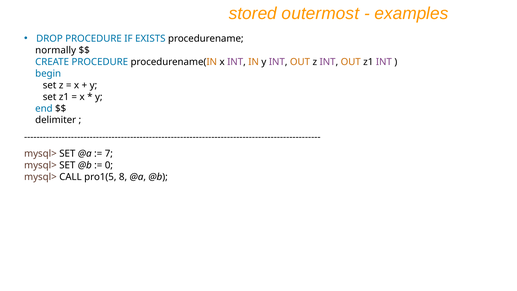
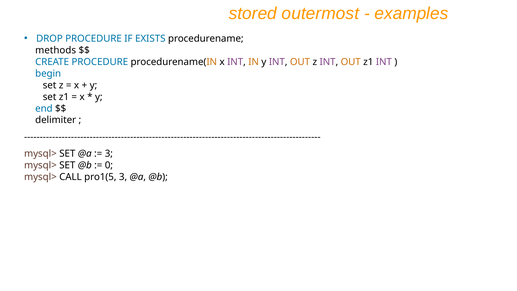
normally: normally -> methods
7 at (109, 154): 7 -> 3
pro1(5 8: 8 -> 3
